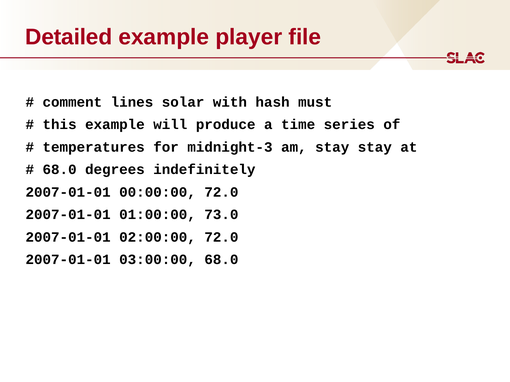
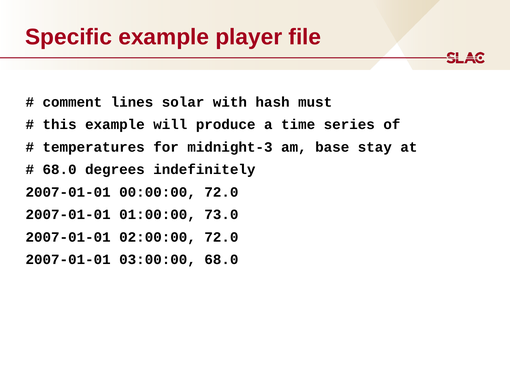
Detailed: Detailed -> Specific
am stay: stay -> base
